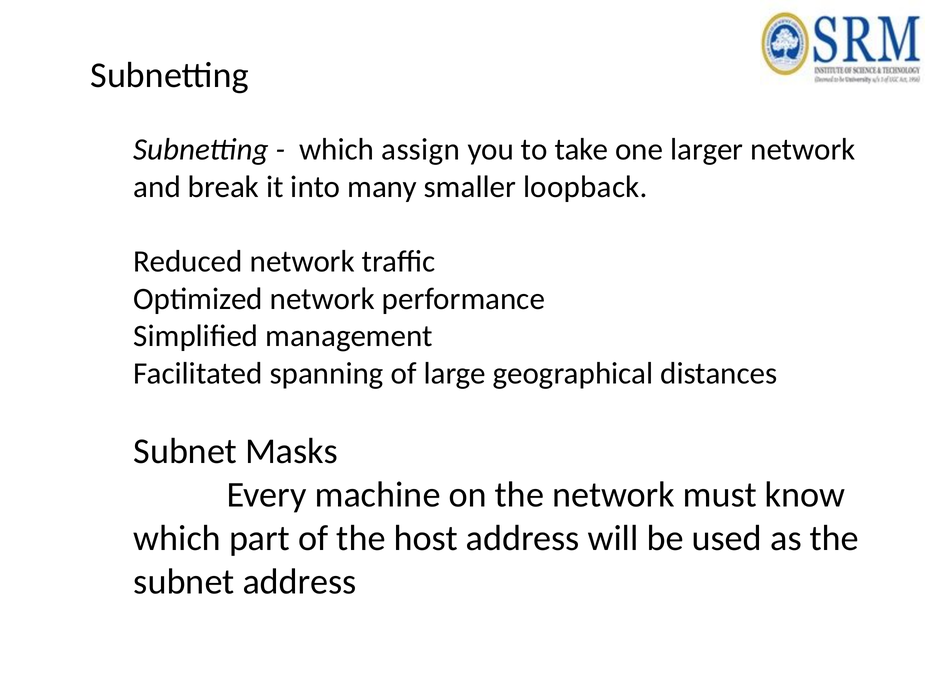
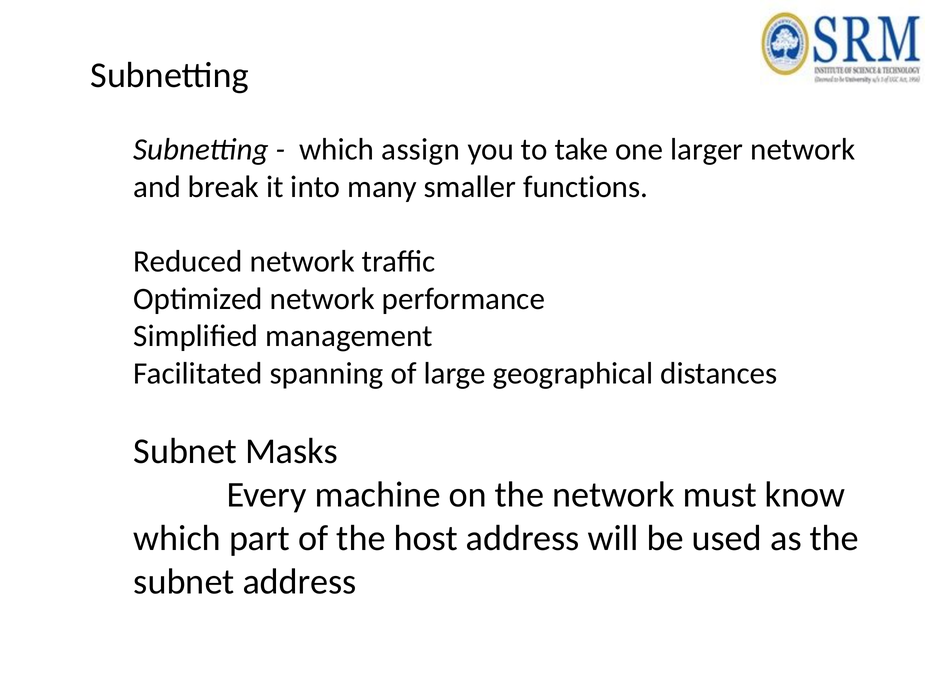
loopback: loopback -> functions
